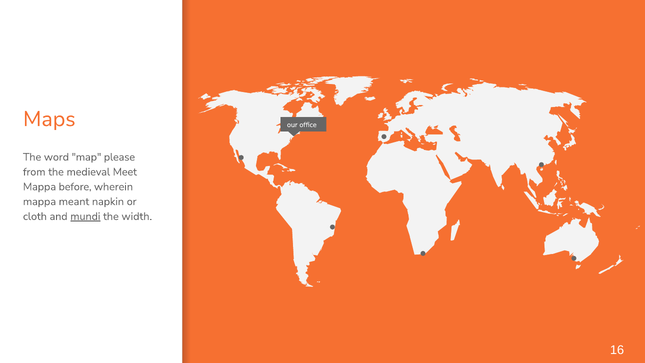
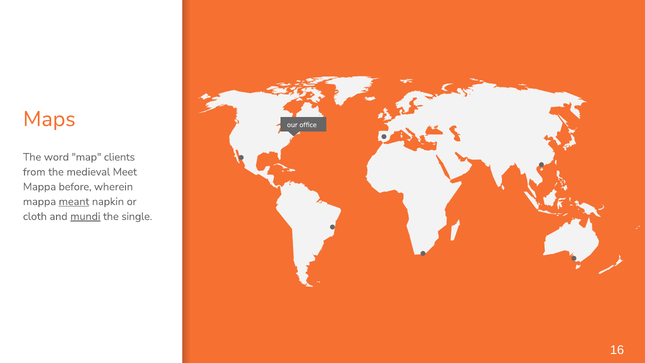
please: please -> clients
meant underline: none -> present
width: width -> single
